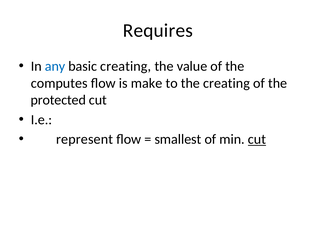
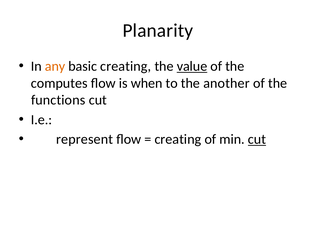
Requires: Requires -> Planarity
any colour: blue -> orange
value underline: none -> present
make: make -> when
the creating: creating -> another
protected: protected -> functions
smallest at (178, 139): smallest -> creating
